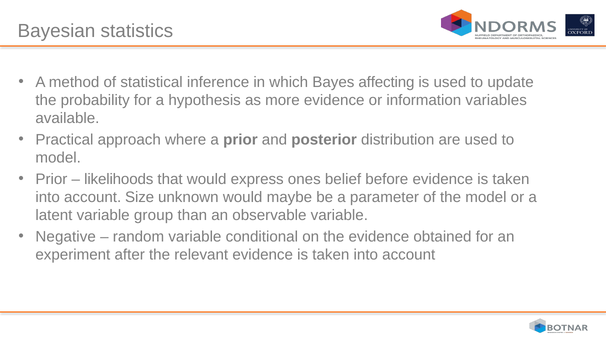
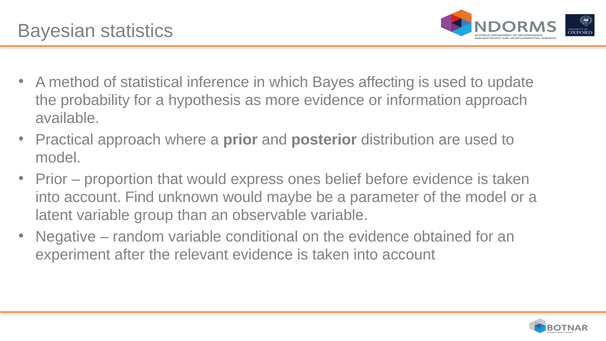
information variables: variables -> approach
likelihoods: likelihoods -> proportion
Size: Size -> Find
